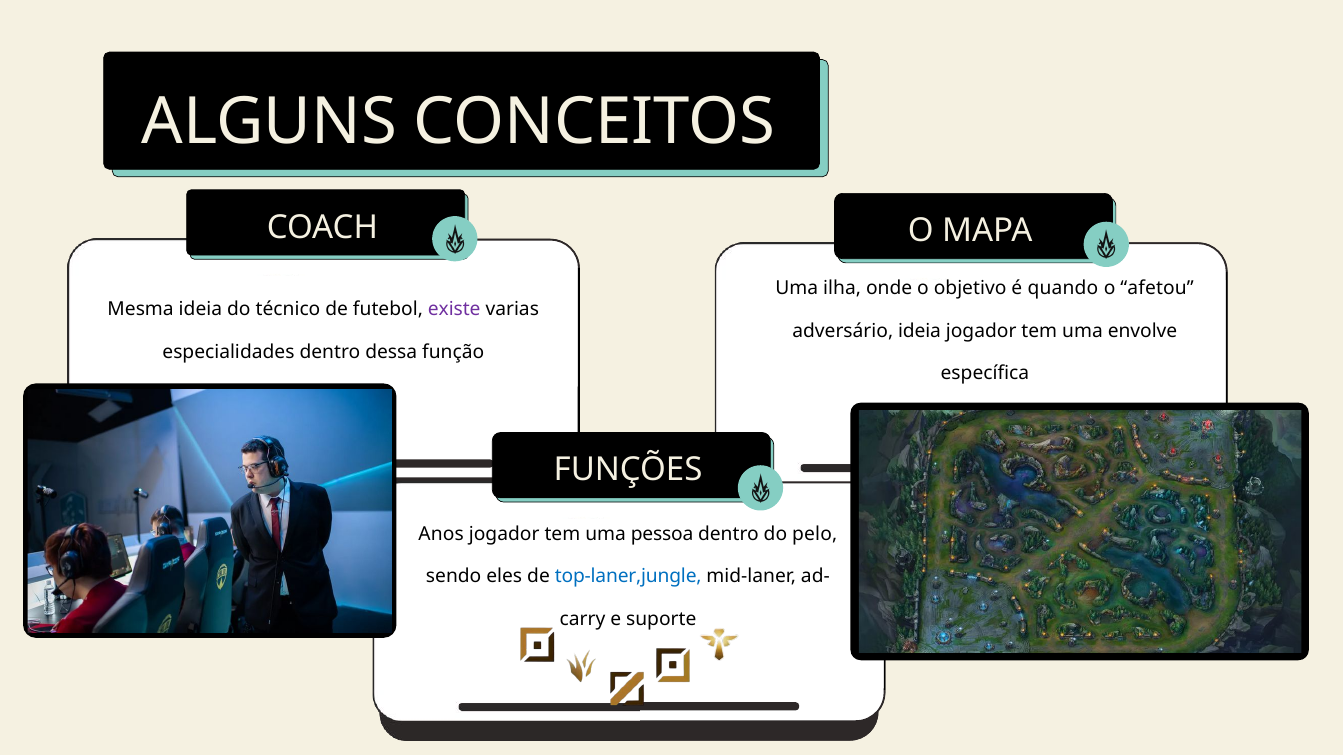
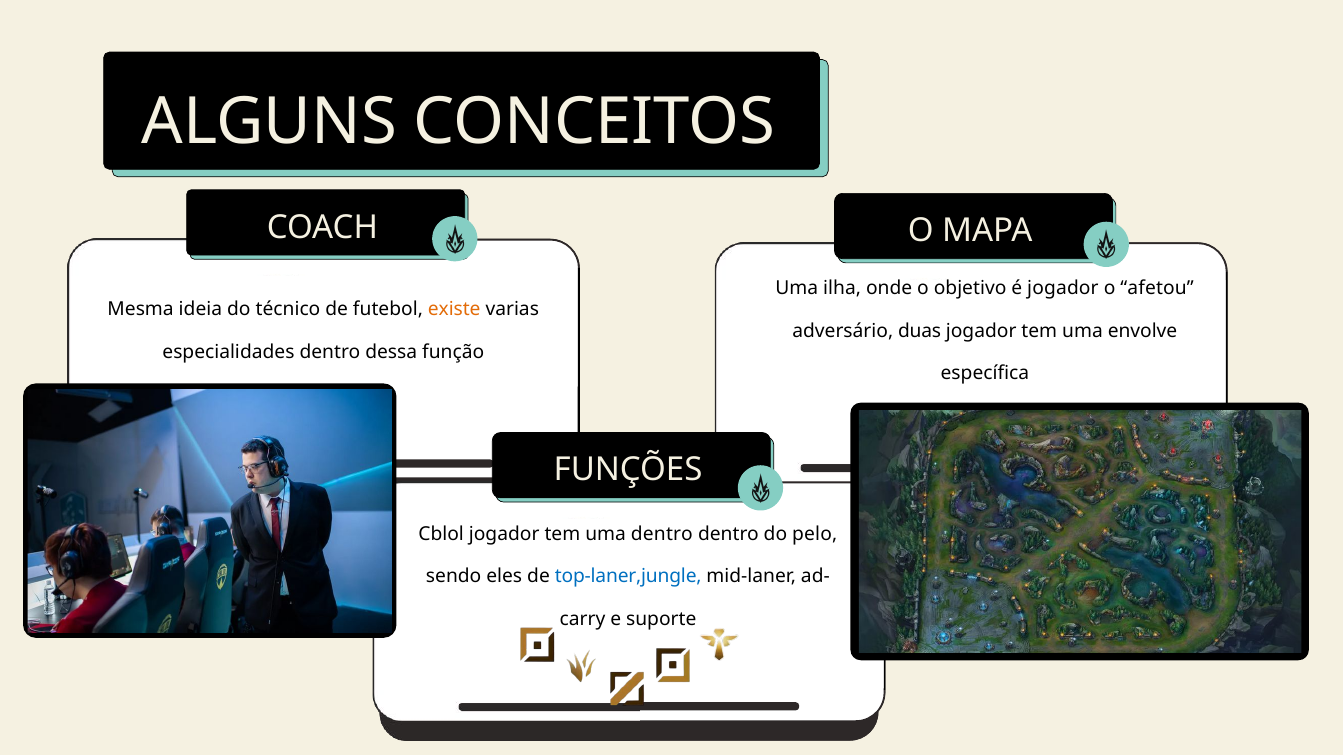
é quando: quando -> jogador
existe colour: purple -> orange
adversário ideia: ideia -> duas
Anos: Anos -> Cblol
uma pessoa: pessoa -> dentro
